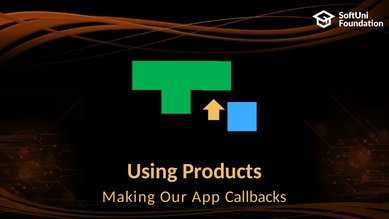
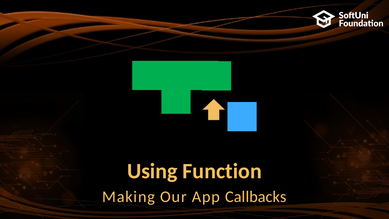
Products: Products -> Function
